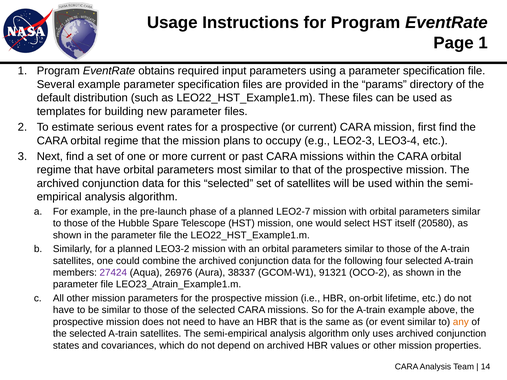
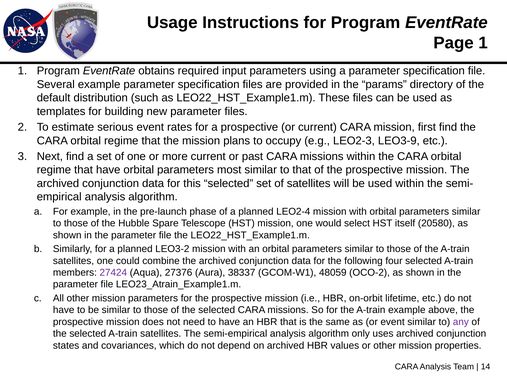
LEO3-4: LEO3-4 -> LEO3-9
LEO2-7: LEO2-7 -> LEO2-4
26976: 26976 -> 27376
91321: 91321 -> 48059
any colour: orange -> purple
